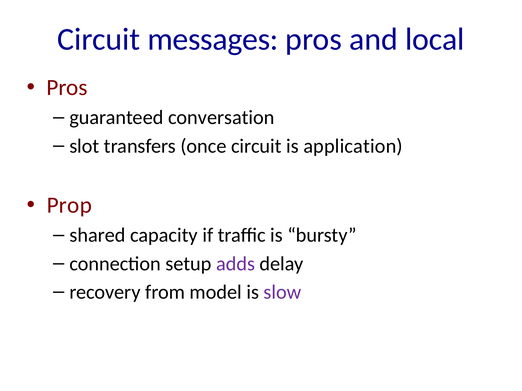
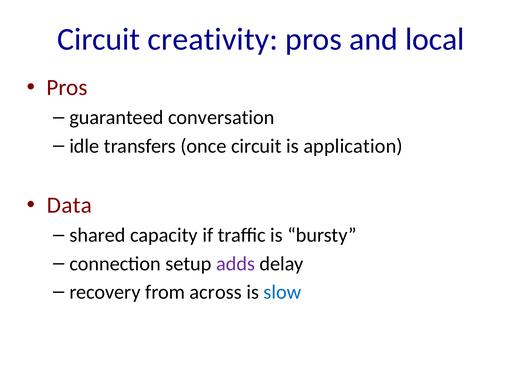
messages: messages -> creativity
slot: slot -> idle
Prop: Prop -> Data
model: model -> across
slow colour: purple -> blue
